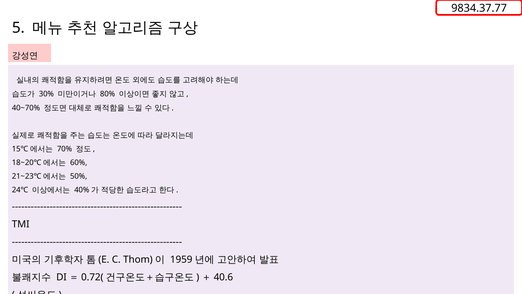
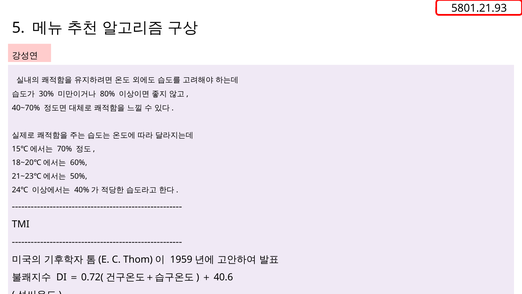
9834.37.77: 9834.37.77 -> 5801.21.93
